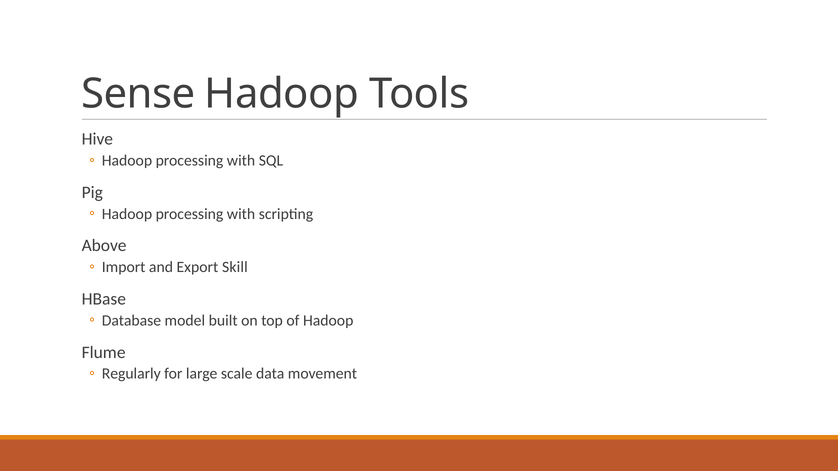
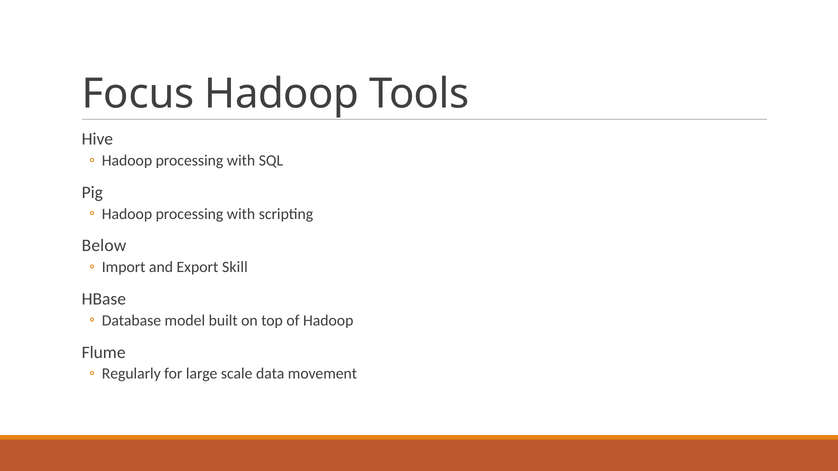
Sense: Sense -> Focus
Above: Above -> Below
